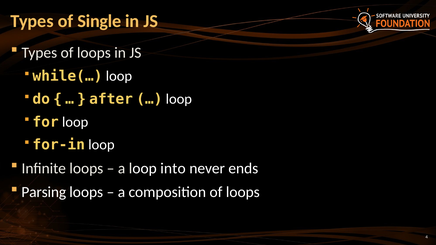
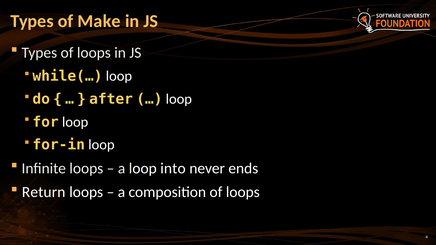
Single: Single -> Make
Parsing: Parsing -> Return
